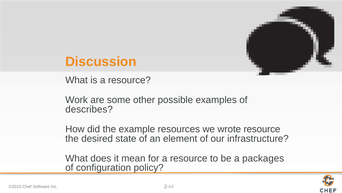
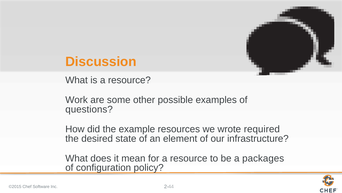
describes: describes -> questions
wrote resource: resource -> required
